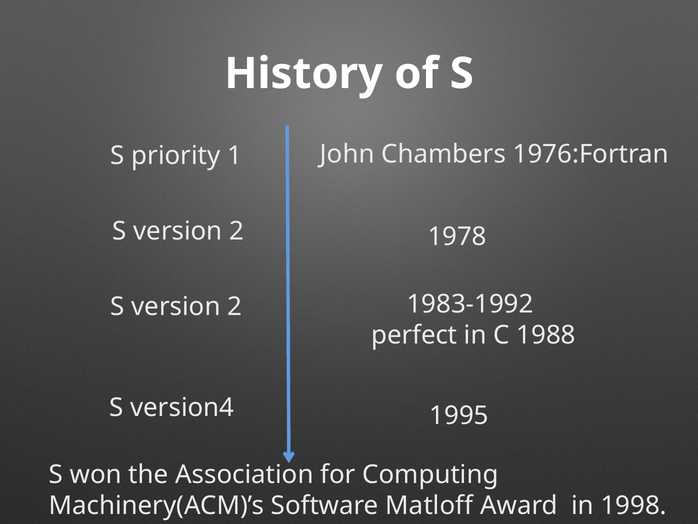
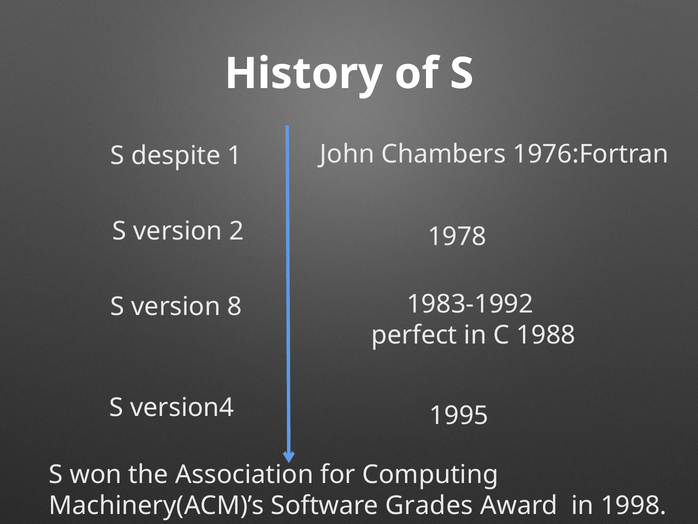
priority: priority -> despite
2 at (235, 307): 2 -> 8
Matloff: Matloff -> Grades
